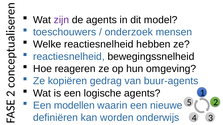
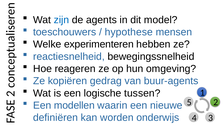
zijn colour: purple -> blue
onderzoek: onderzoek -> hypothese
Welke reactiesnelheid: reactiesnelheid -> experimenteren
logische agents: agents -> tussen
